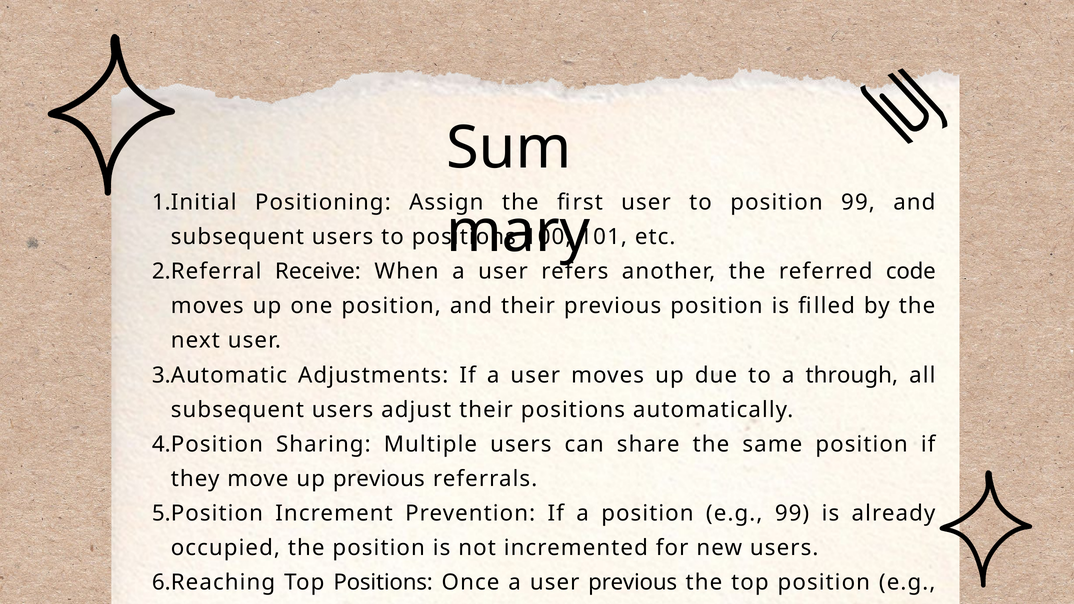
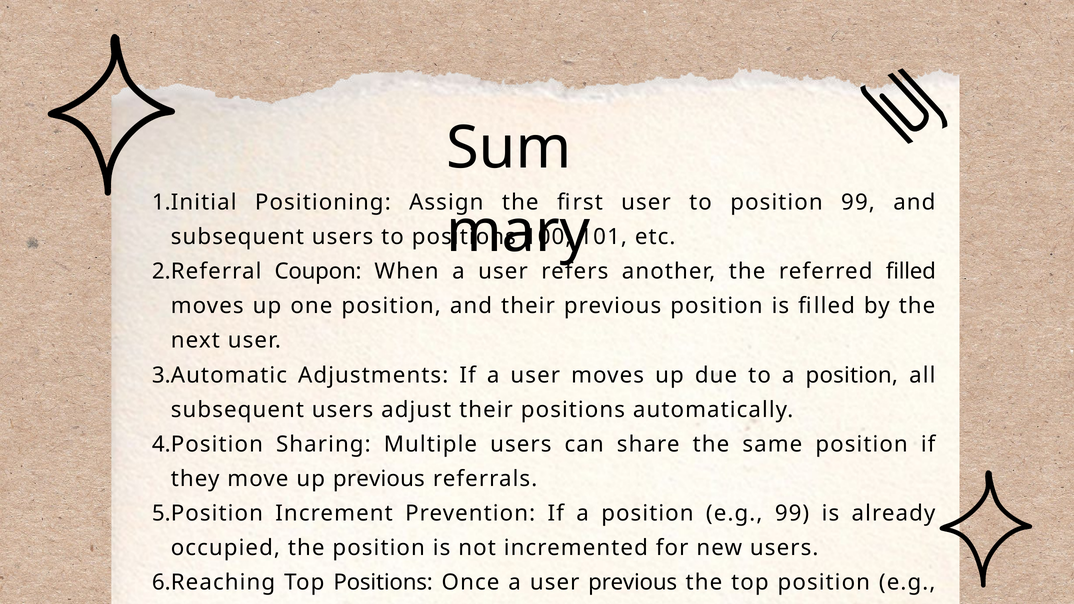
Receive at (318, 272): Receive -> Coupon
referred code: code -> filled
to a through: through -> position
